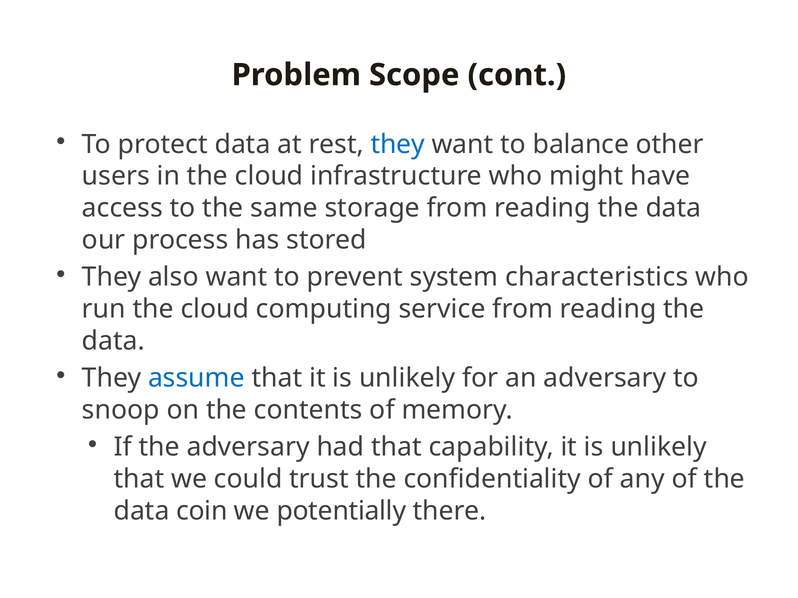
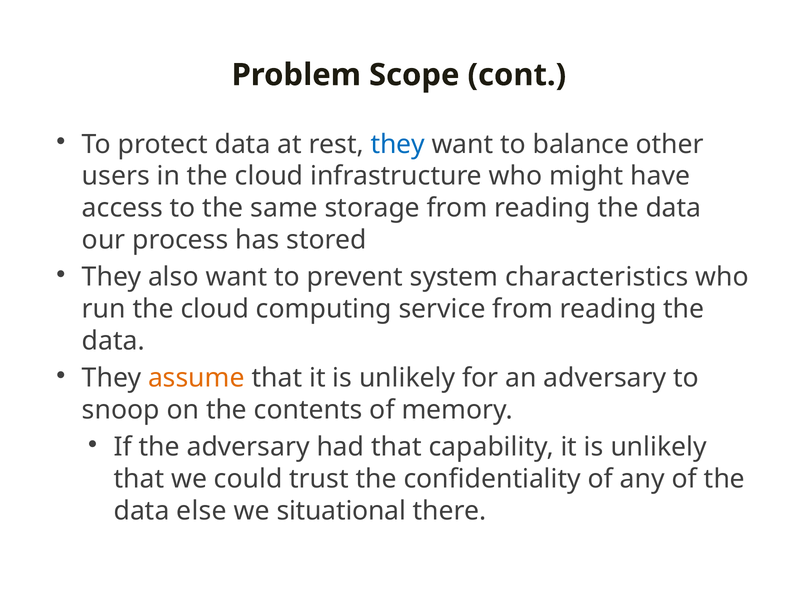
assume colour: blue -> orange
coin: coin -> else
potentially: potentially -> situational
